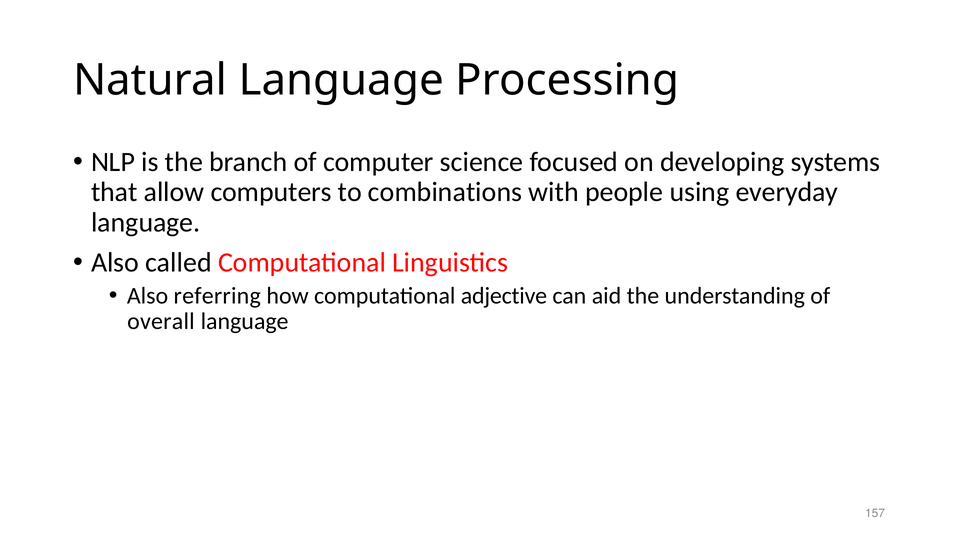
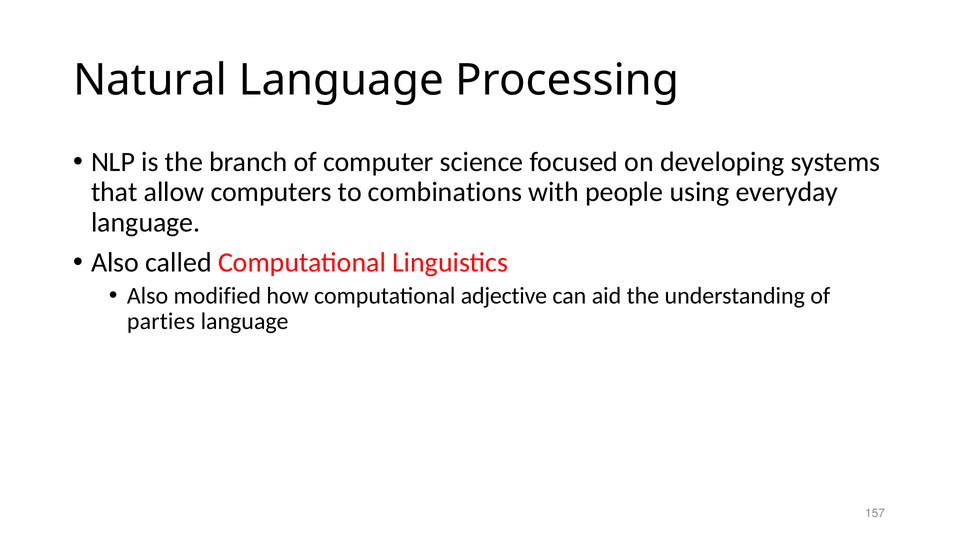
referring: referring -> modified
overall: overall -> parties
